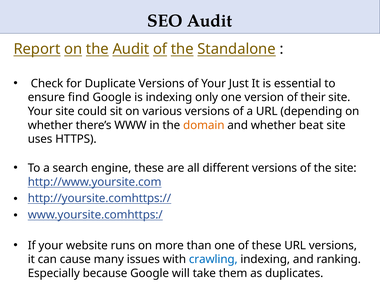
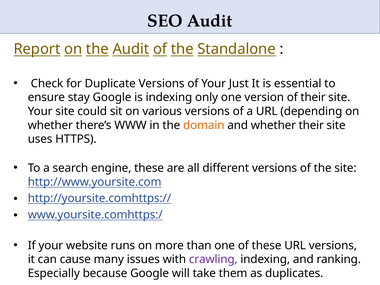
find: find -> stay
whether beat: beat -> their
crawling colour: blue -> purple
